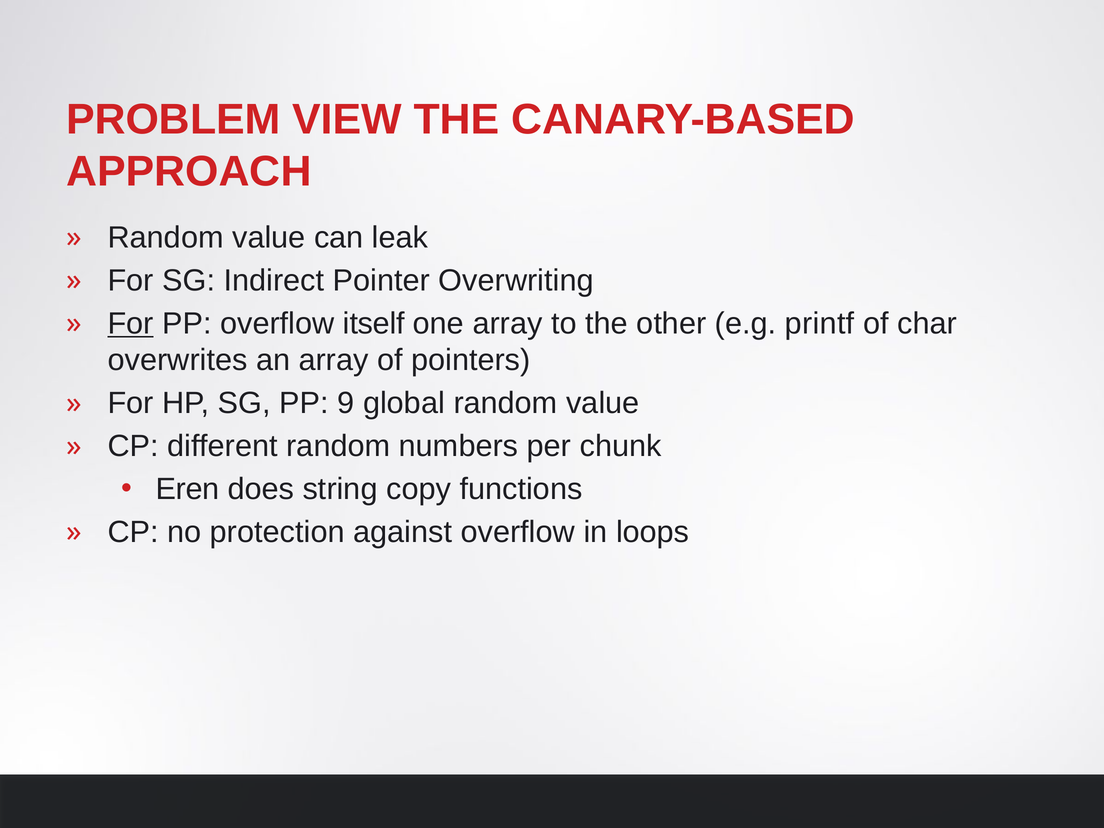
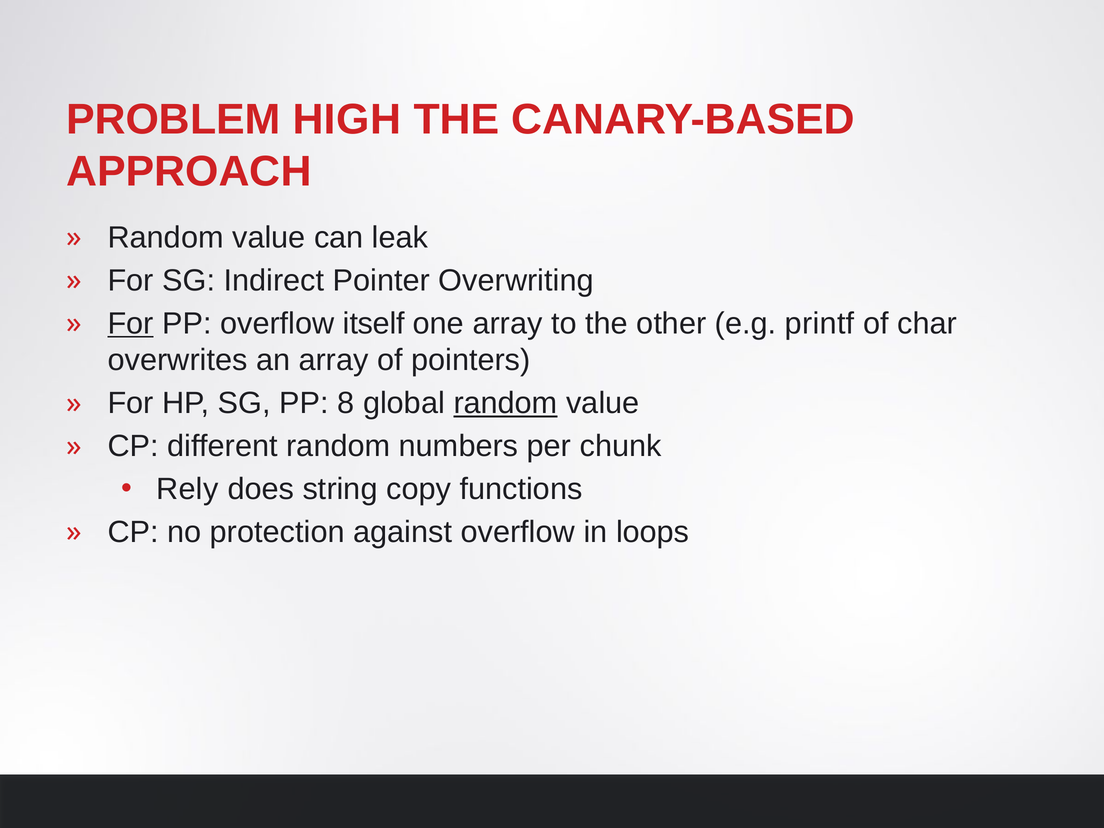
VIEW: VIEW -> HIGH
9: 9 -> 8
random at (506, 403) underline: none -> present
Eren: Eren -> Rely
